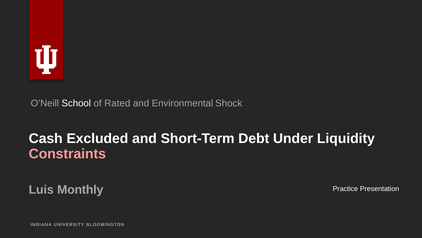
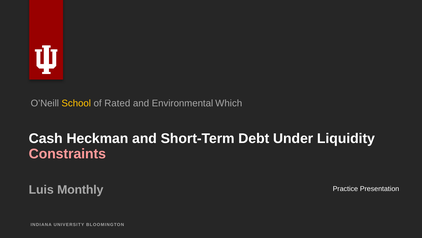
School colour: white -> yellow
Shock: Shock -> Which
Excluded: Excluded -> Heckman
